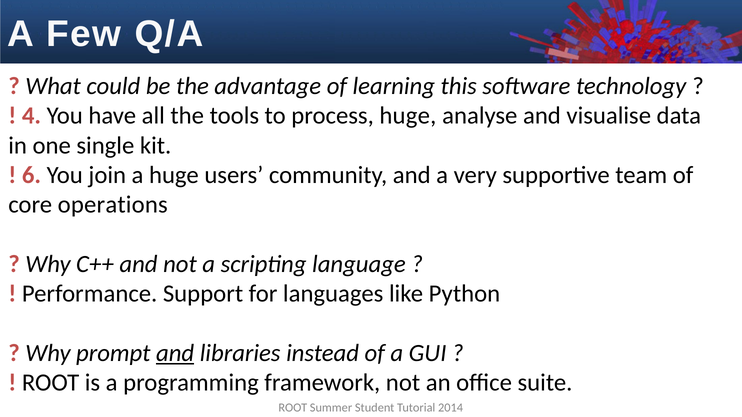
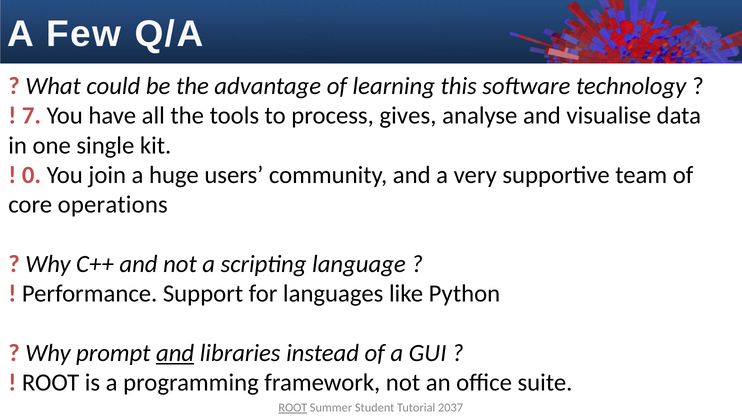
4: 4 -> 7
process huge: huge -> gives
6: 6 -> 0
ROOT at (293, 408) underline: none -> present
2014: 2014 -> 2037
